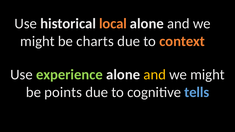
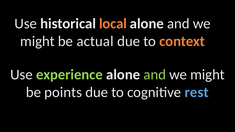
charts: charts -> actual
and at (155, 75) colour: yellow -> light green
tells: tells -> rest
